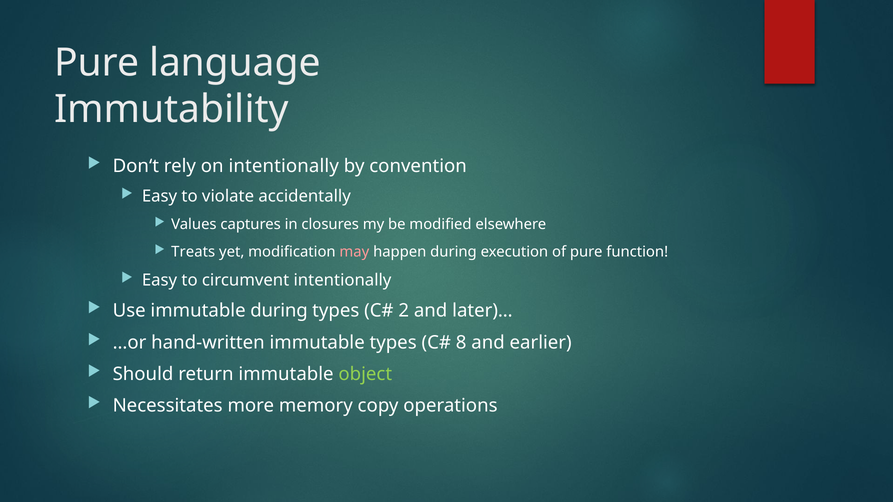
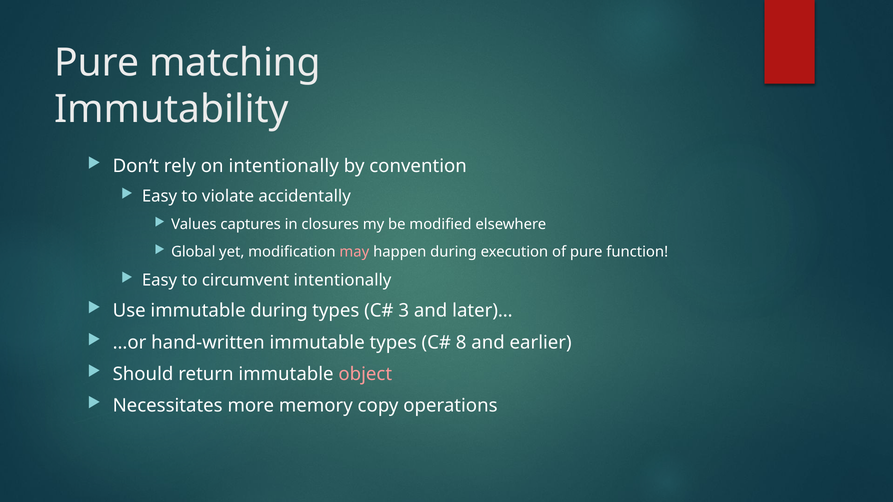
language: language -> matching
Treats: Treats -> Global
2: 2 -> 3
object colour: light green -> pink
